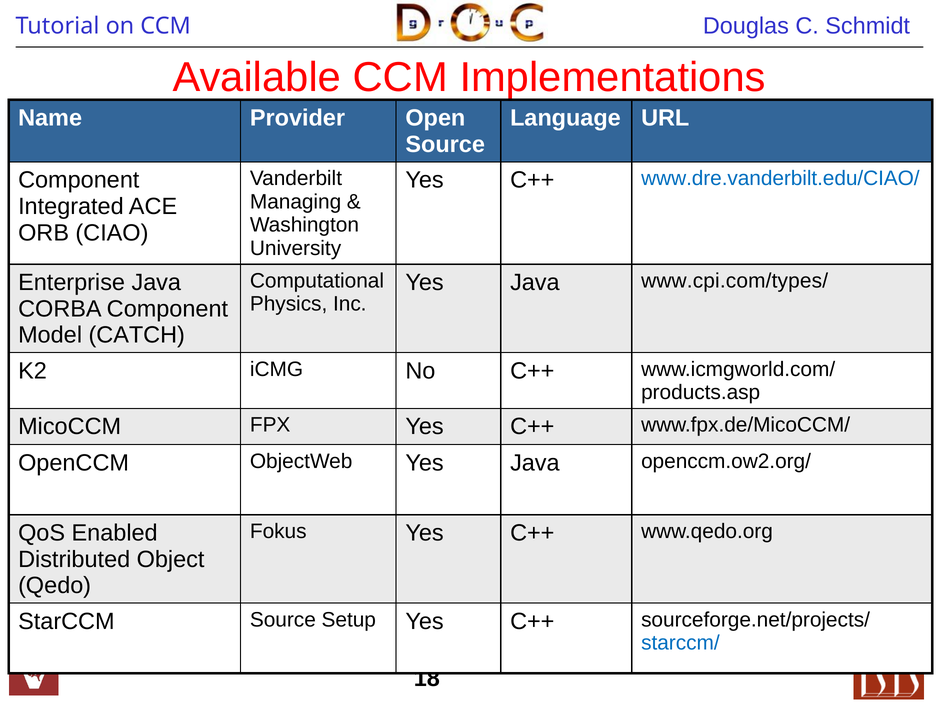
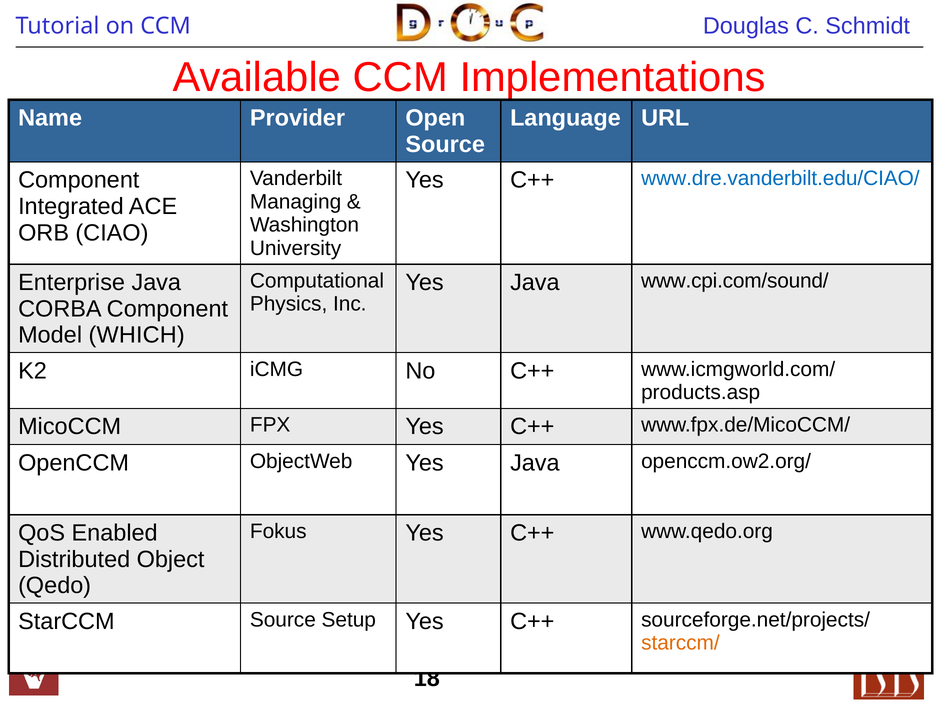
www.cpi.com/types/: www.cpi.com/types/ -> www.cpi.com/sound/
CATCH: CATCH -> WHICH
starccm/ colour: blue -> orange
